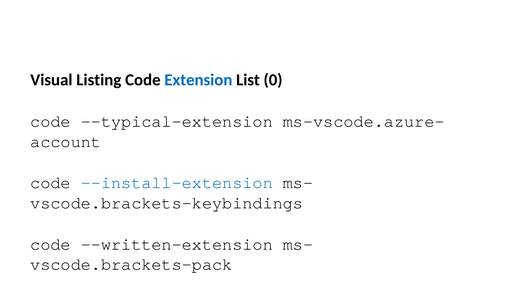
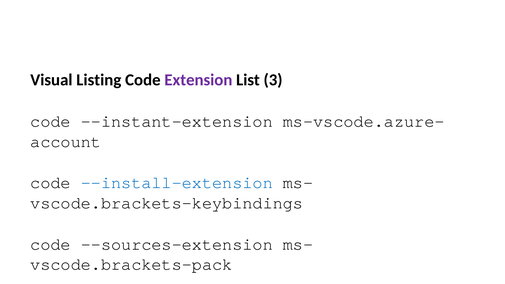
Extension colour: blue -> purple
0: 0 -> 3
--typical-extension: --typical-extension -> --instant-extension
--written-extension: --written-extension -> --sources-extension
